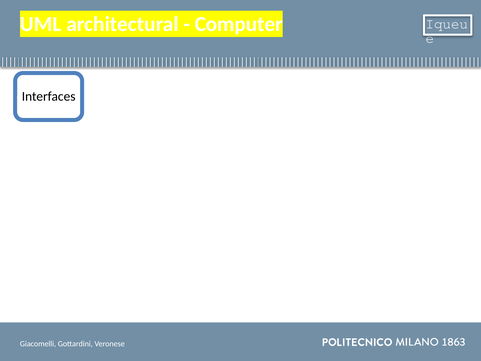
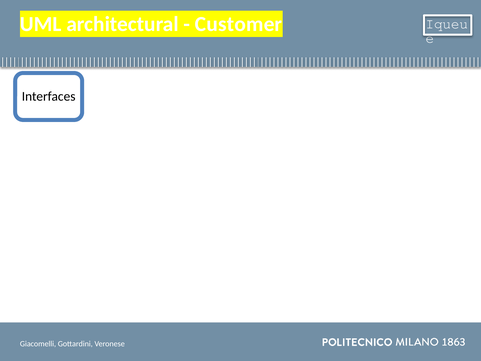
Computer: Computer -> Customer
